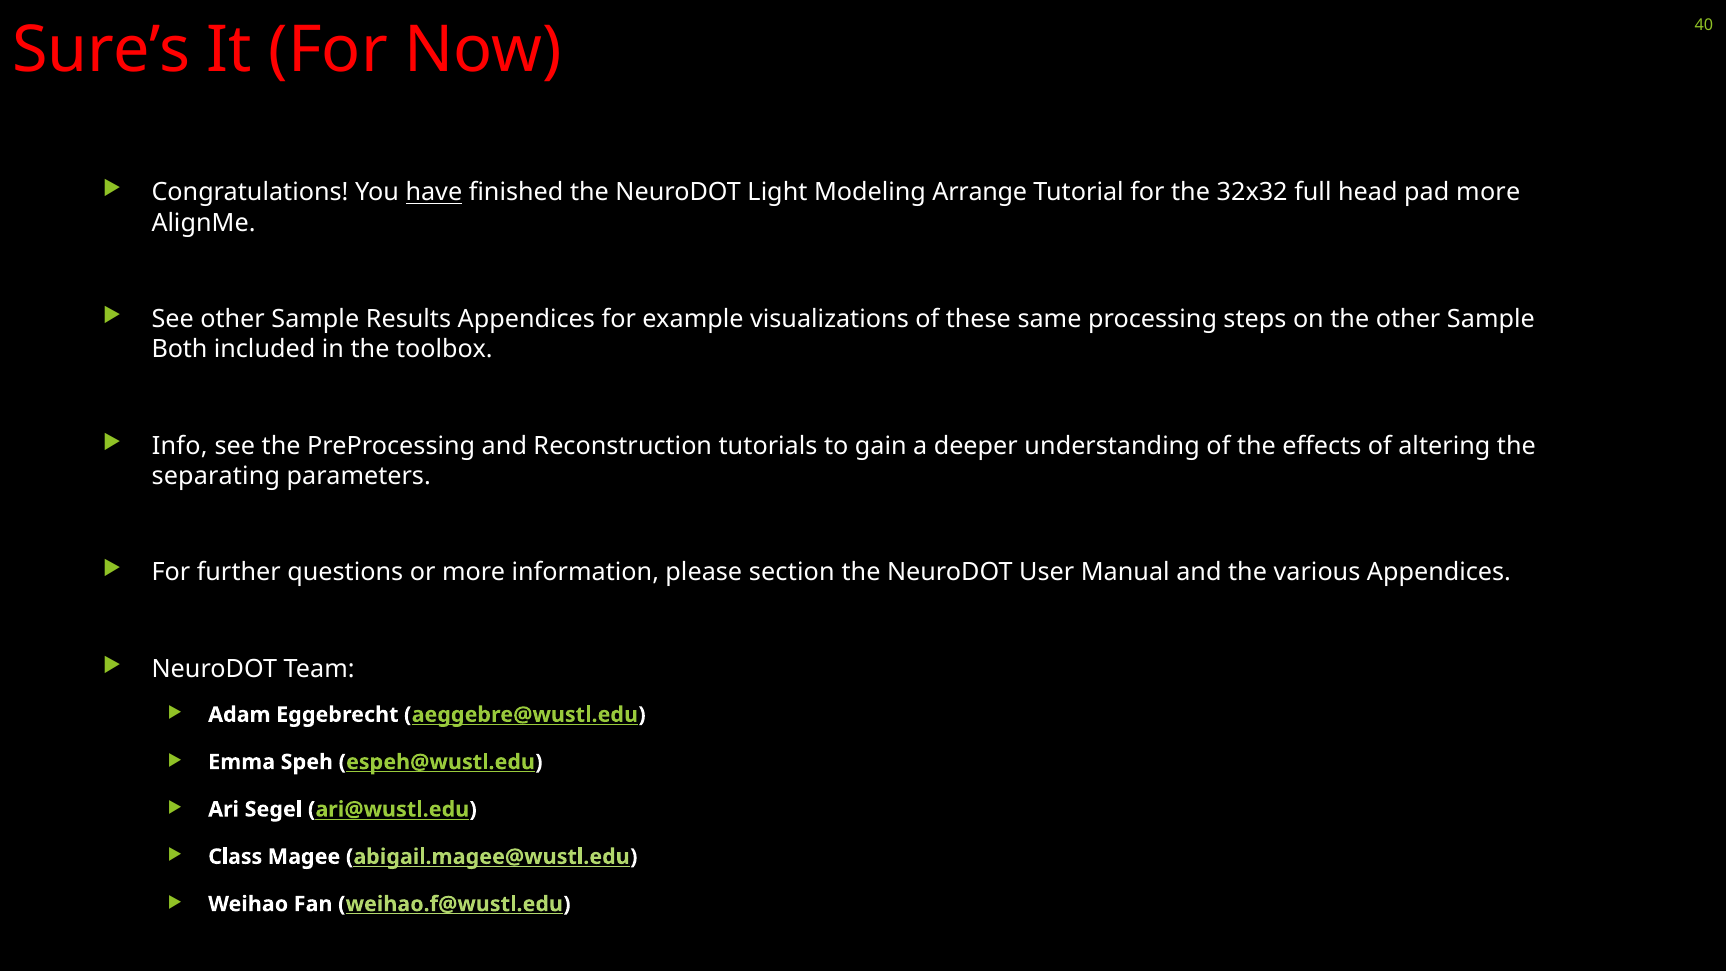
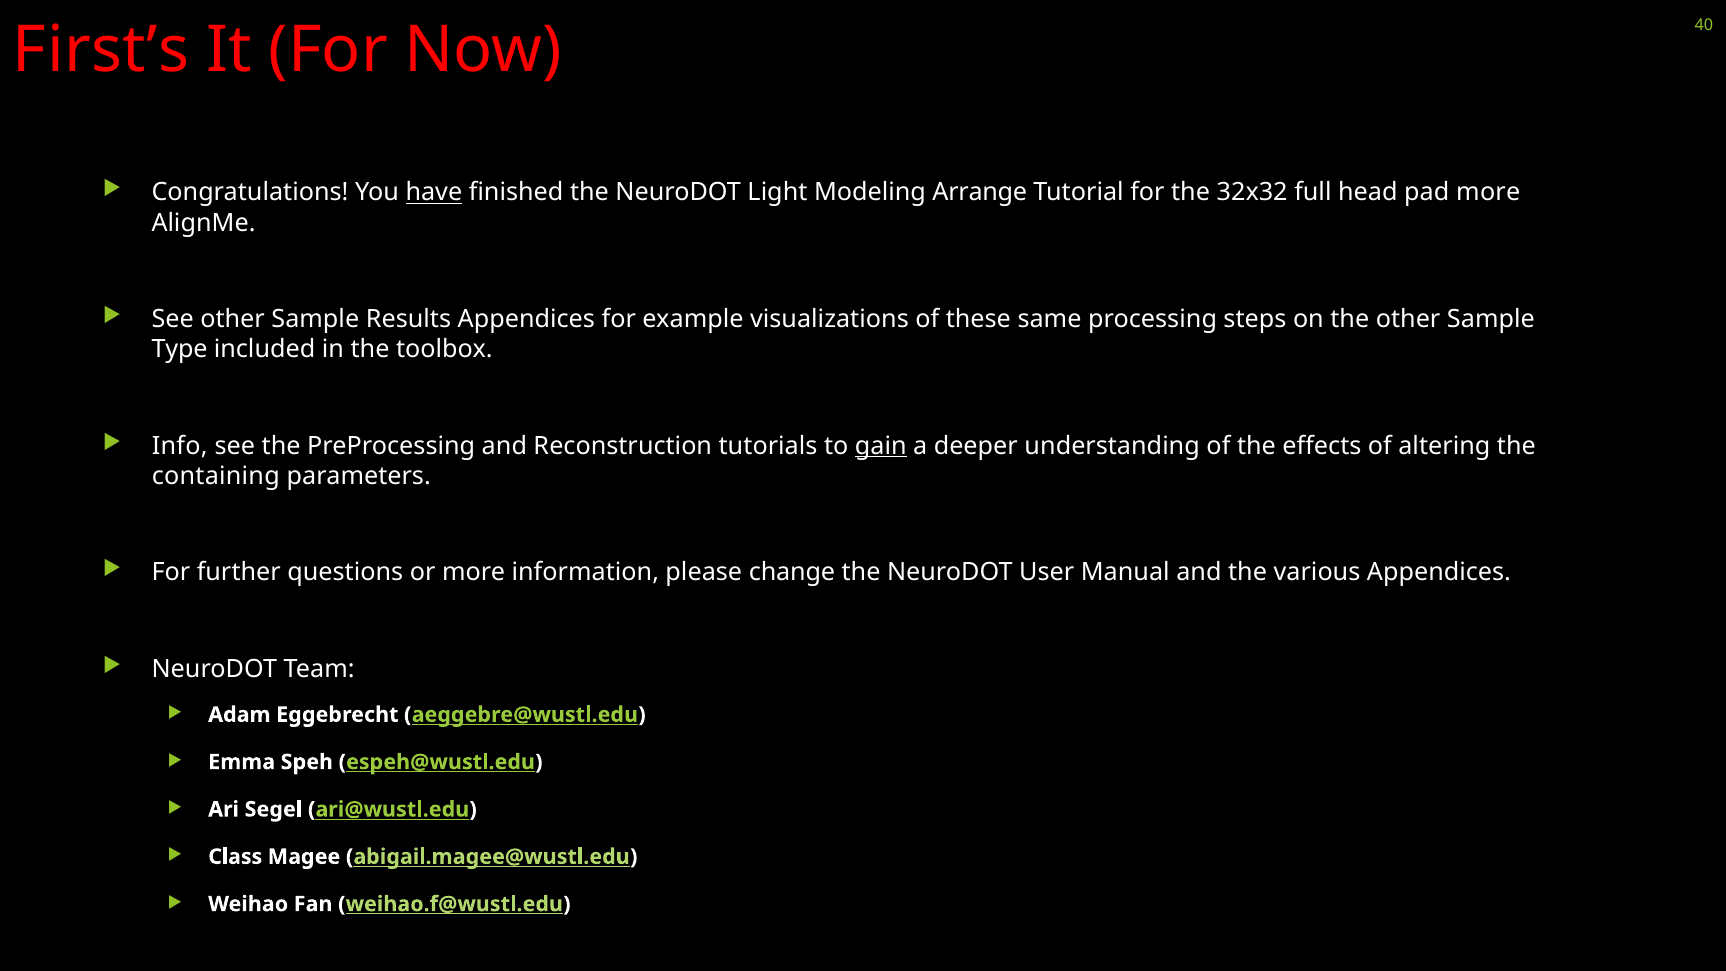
Sure’s: Sure’s -> First’s
Both: Both -> Type
gain underline: none -> present
separating: separating -> containing
section: section -> change
